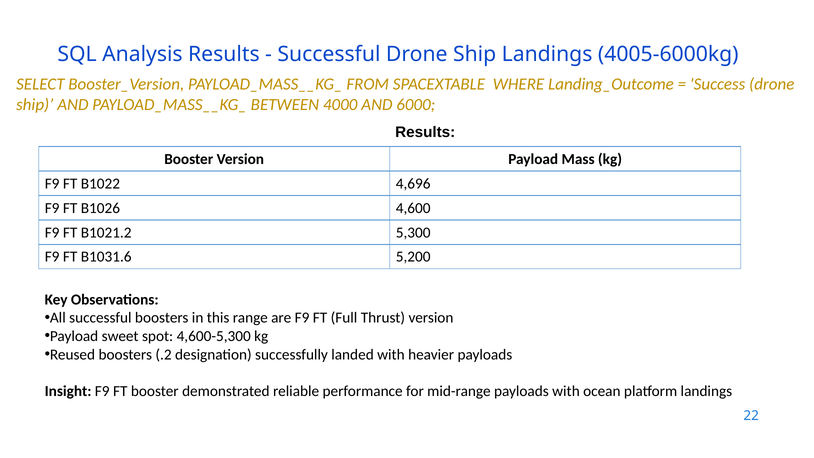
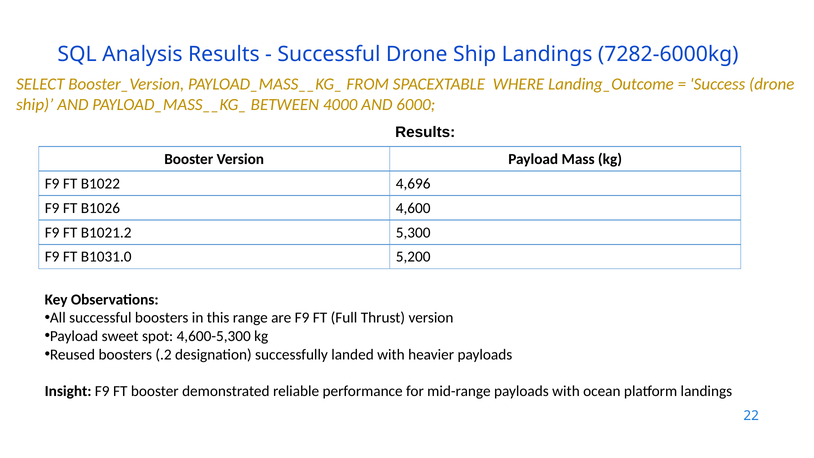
4005-6000kg: 4005-6000kg -> 7282-6000kg
B1031.6: B1031.6 -> B1031.0
